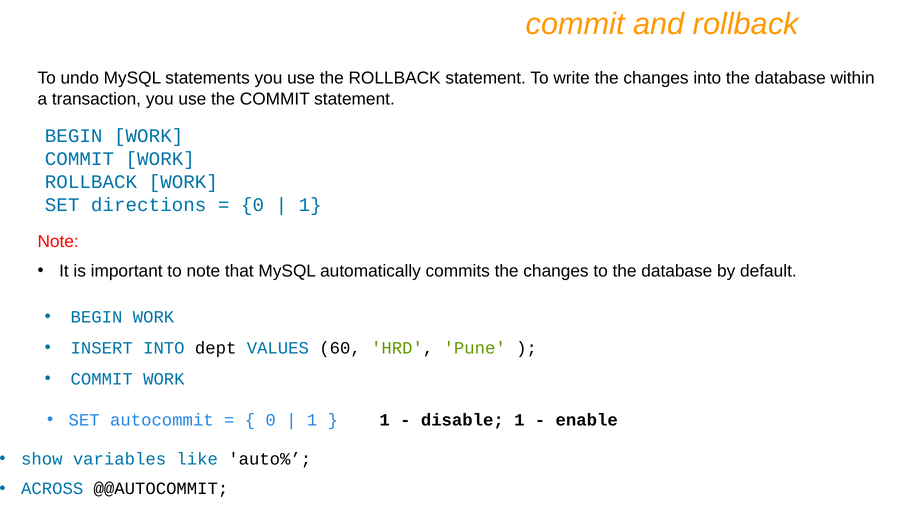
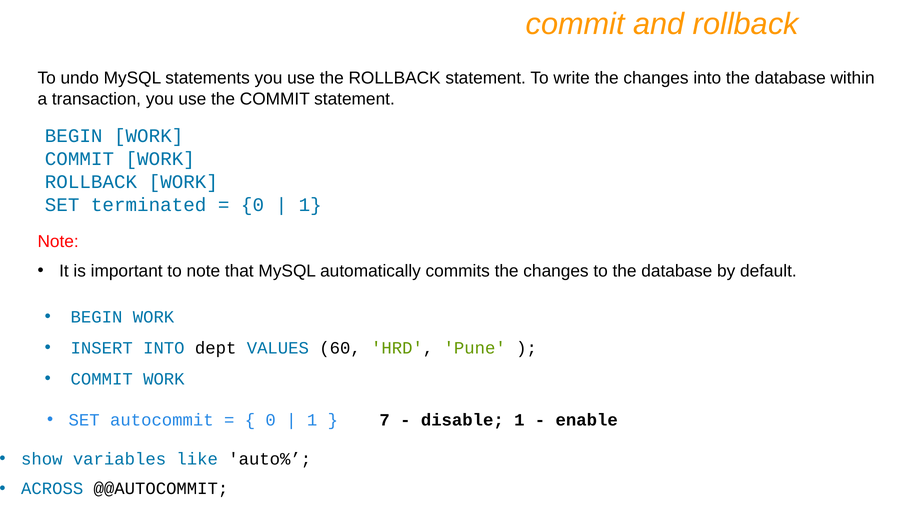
directions: directions -> terminated
1 at (385, 420): 1 -> 7
